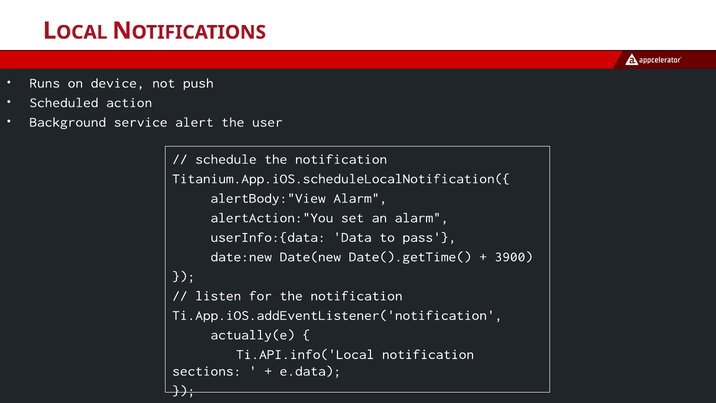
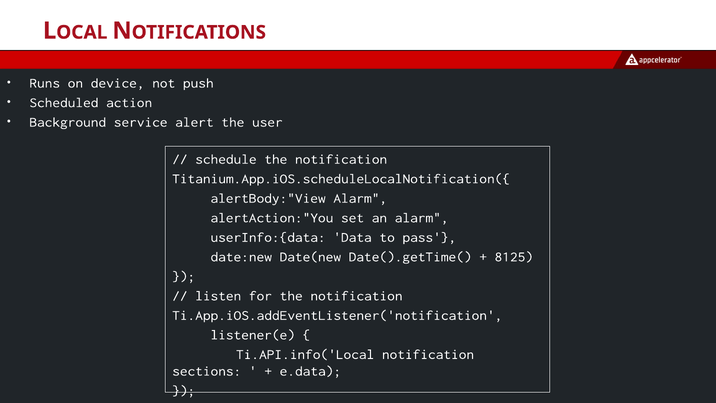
3900: 3900 -> 8125
actually(e: actually(e -> listener(e
